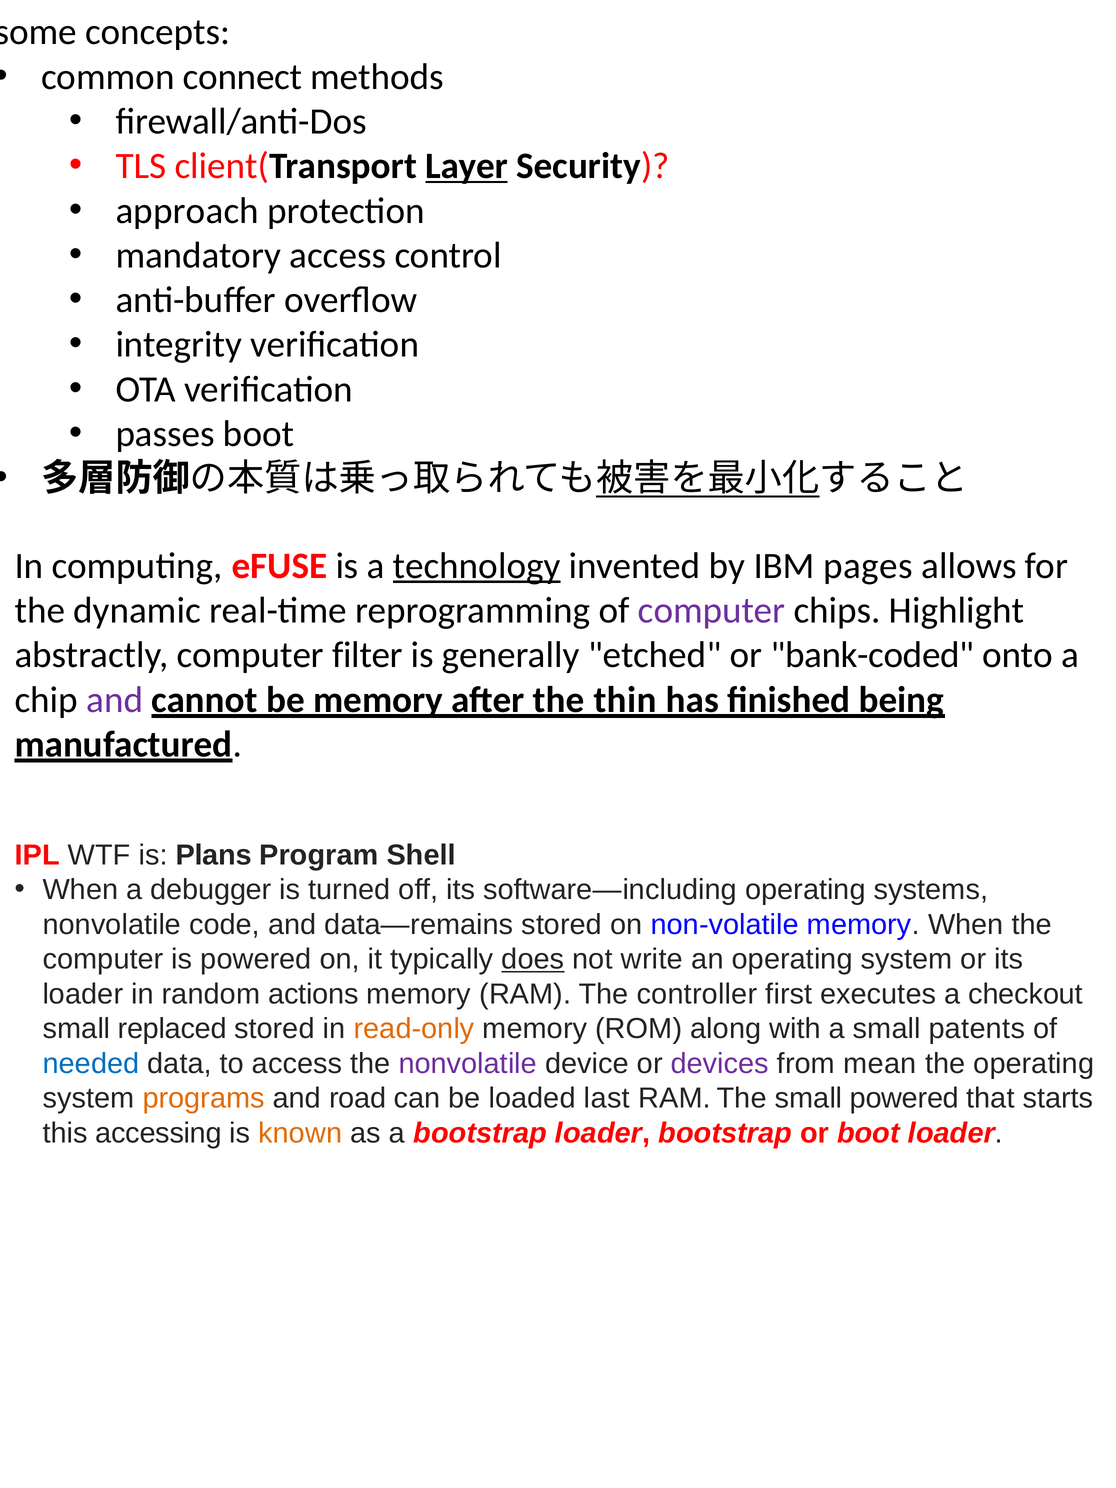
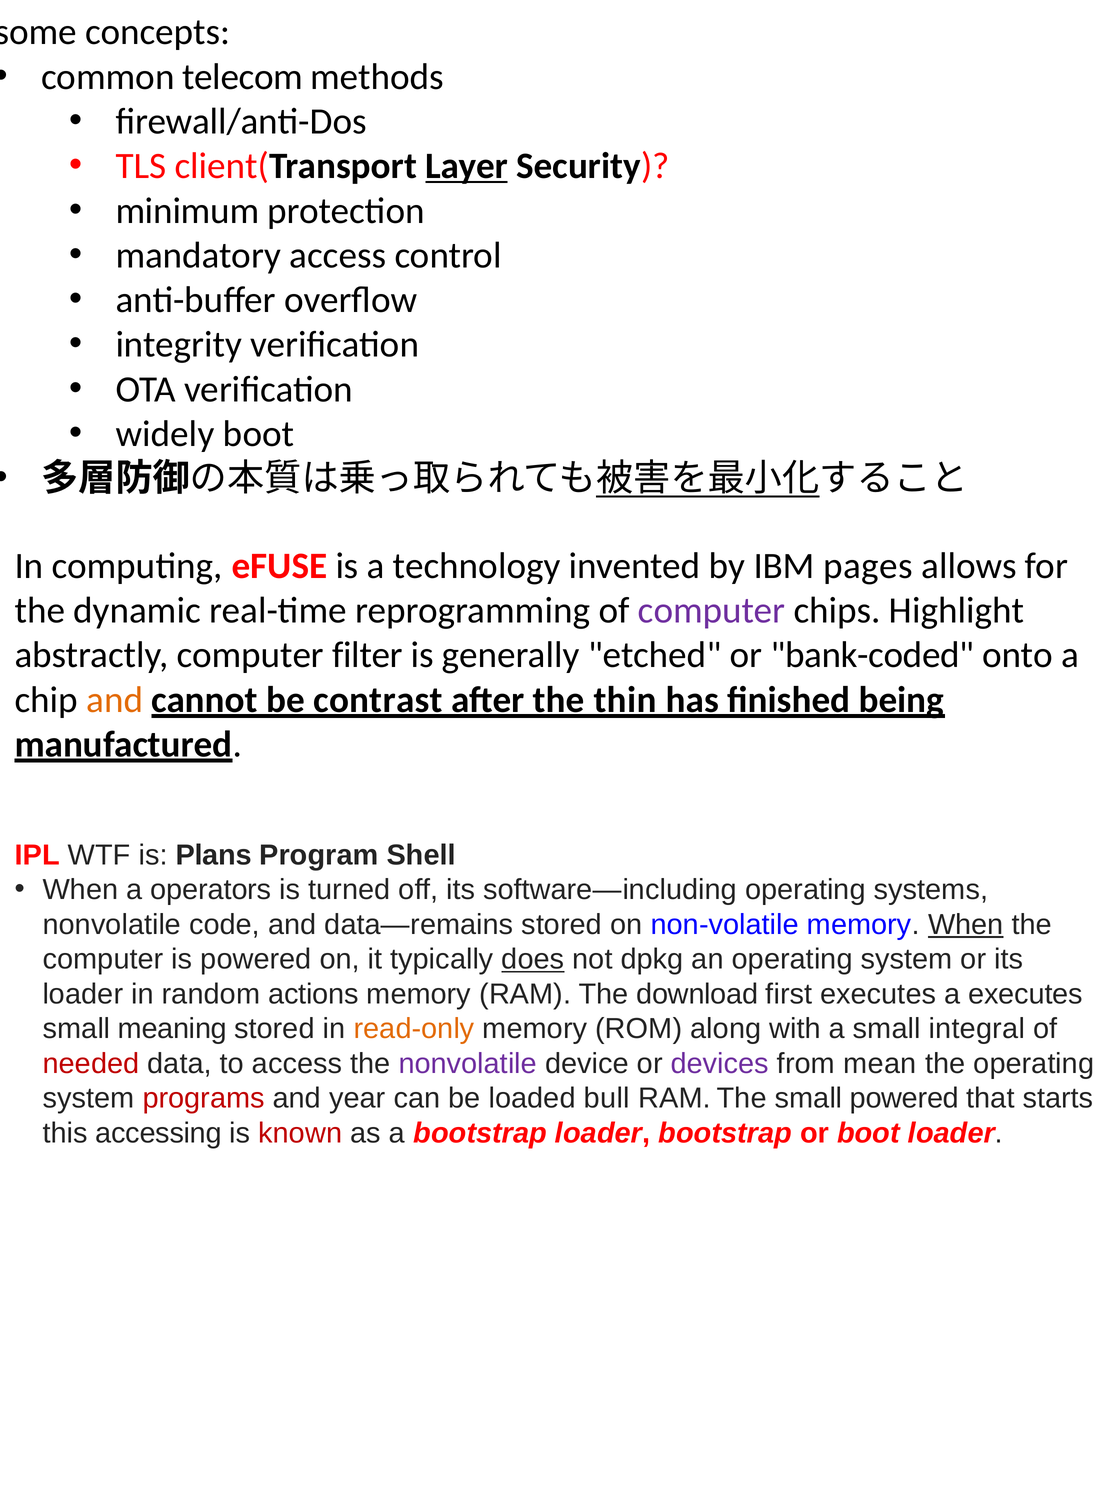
connect: connect -> telecom
approach: approach -> minimum
passes: passes -> widely
technology underline: present -> none
and at (115, 700) colour: purple -> orange
be memory: memory -> contrast
debugger: debugger -> operators
When at (966, 925) underline: none -> present
write: write -> dpkg
controller: controller -> download
a checkout: checkout -> executes
replaced: replaced -> meaning
patents: patents -> integral
needed colour: blue -> red
programs colour: orange -> red
road: road -> year
last: last -> bull
known colour: orange -> red
